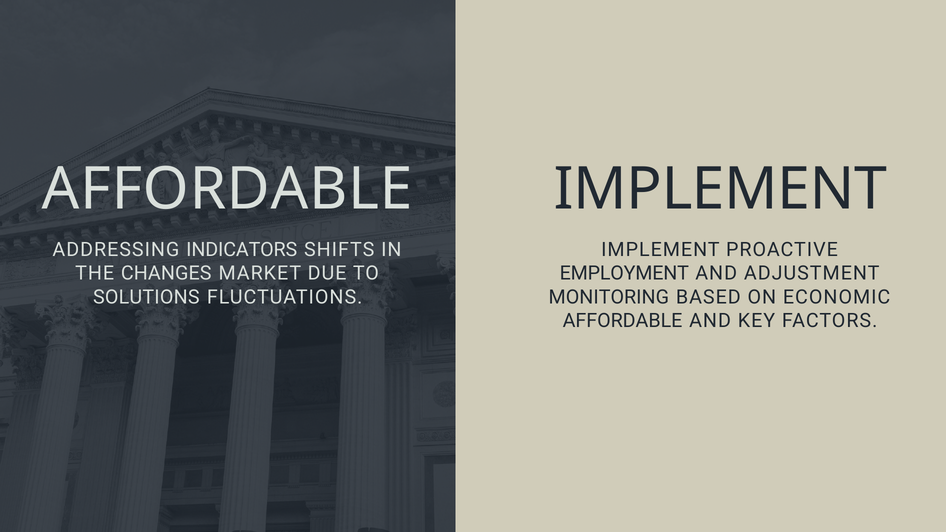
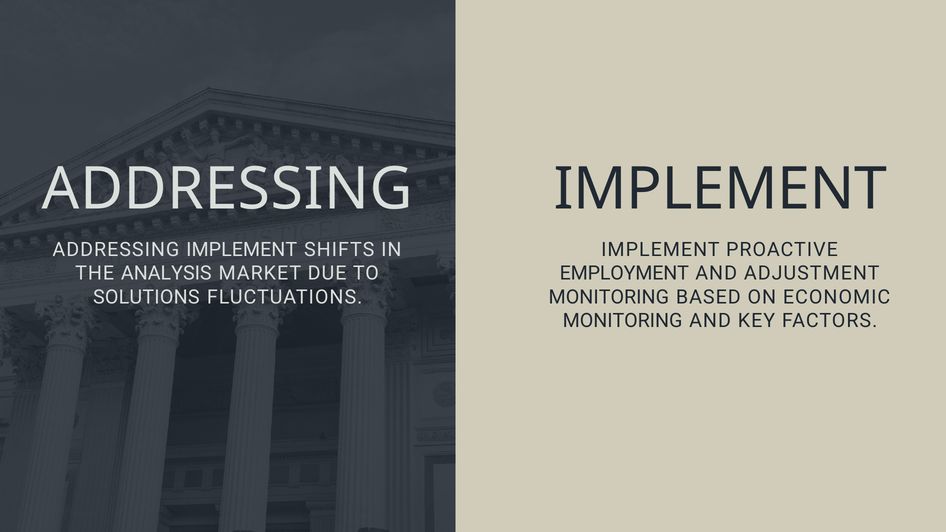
AFFORDABLE at (227, 189): AFFORDABLE -> ADDRESSING
ADDRESSING INDICATORS: INDICATORS -> IMPLEMENT
CHANGES: CHANGES -> ANALYSIS
AFFORDABLE at (623, 321): AFFORDABLE -> MONITORING
